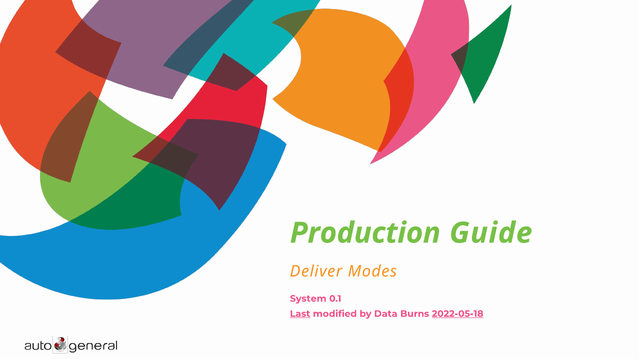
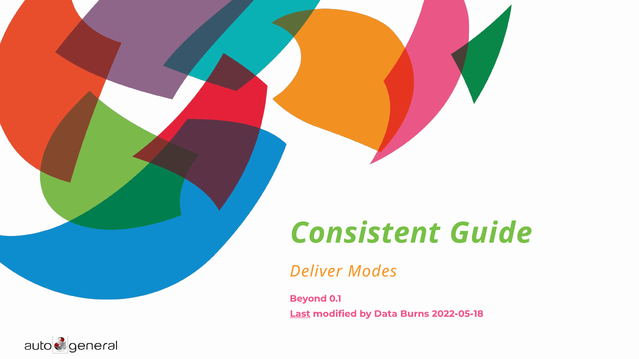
Production: Production -> Consistent
System: System -> Beyond
2022-05-18 underline: present -> none
